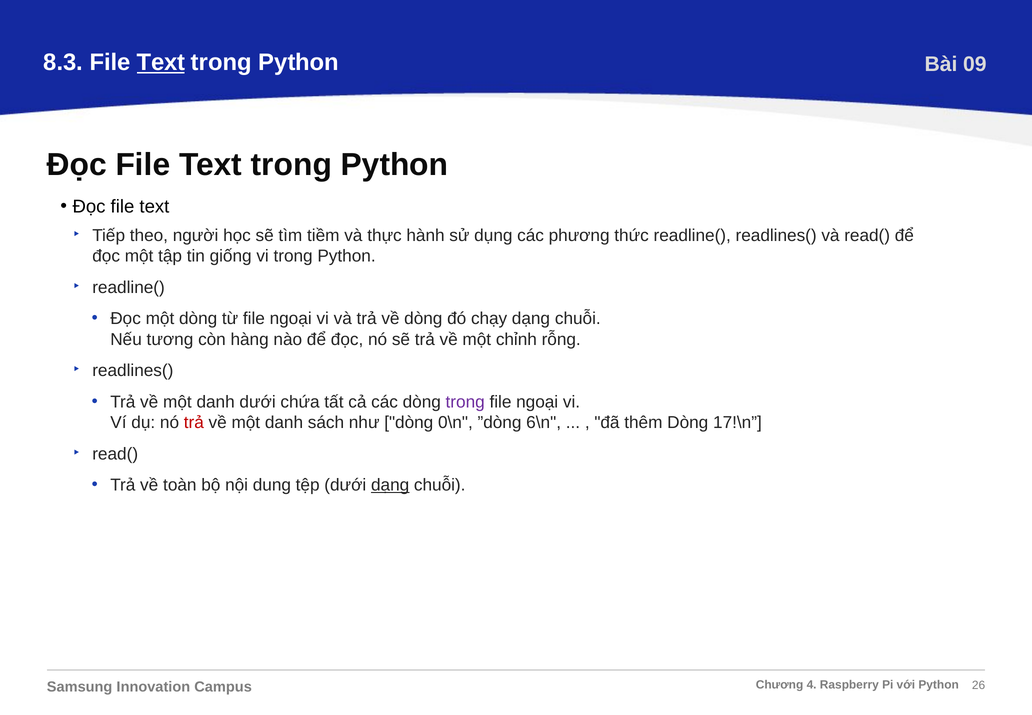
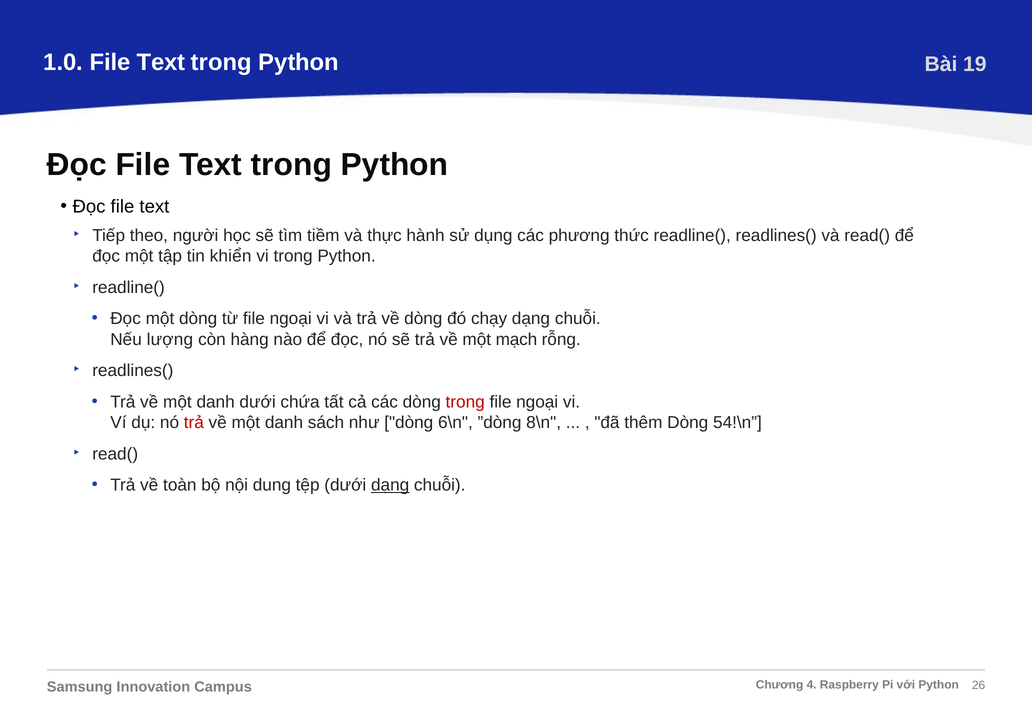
8.3: 8.3 -> 1.0
Text at (161, 62) underline: present -> none
09: 09 -> 19
giống: giống -> khiển
tương: tương -> lượng
chỉnh: chỉnh -> mạch
trong at (465, 402) colour: purple -> red
0\n: 0\n -> 6\n
6\n: 6\n -> 8\n
17!\n: 17!\n -> 54!\n
